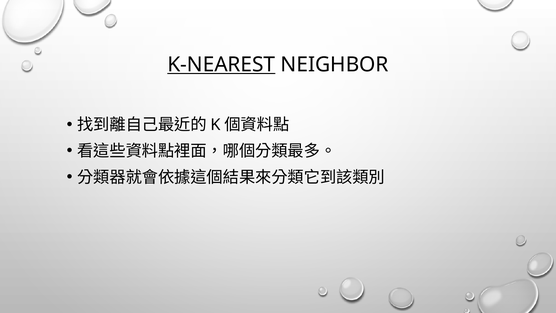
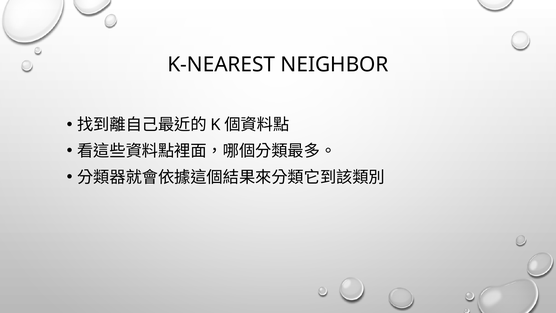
K-NEAREST underline: present -> none
